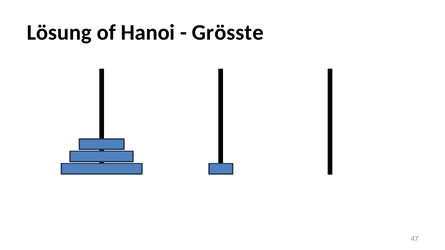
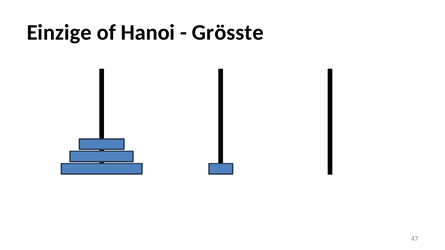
Lösung: Lösung -> Einzige
